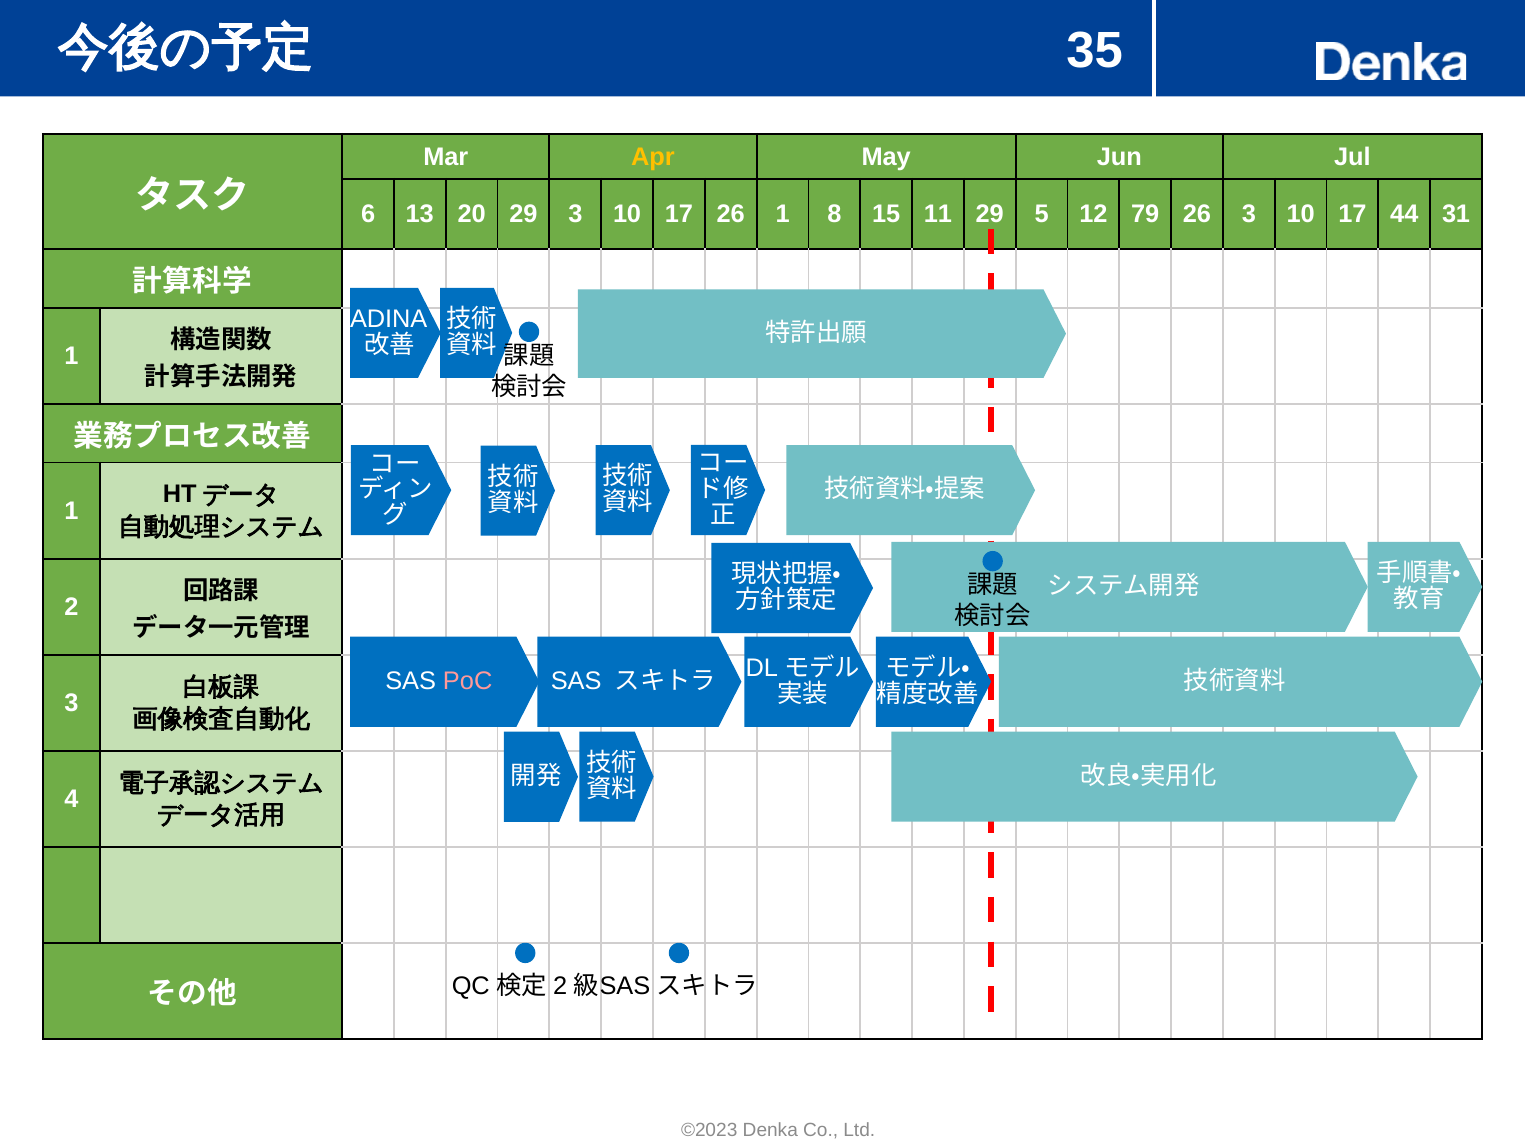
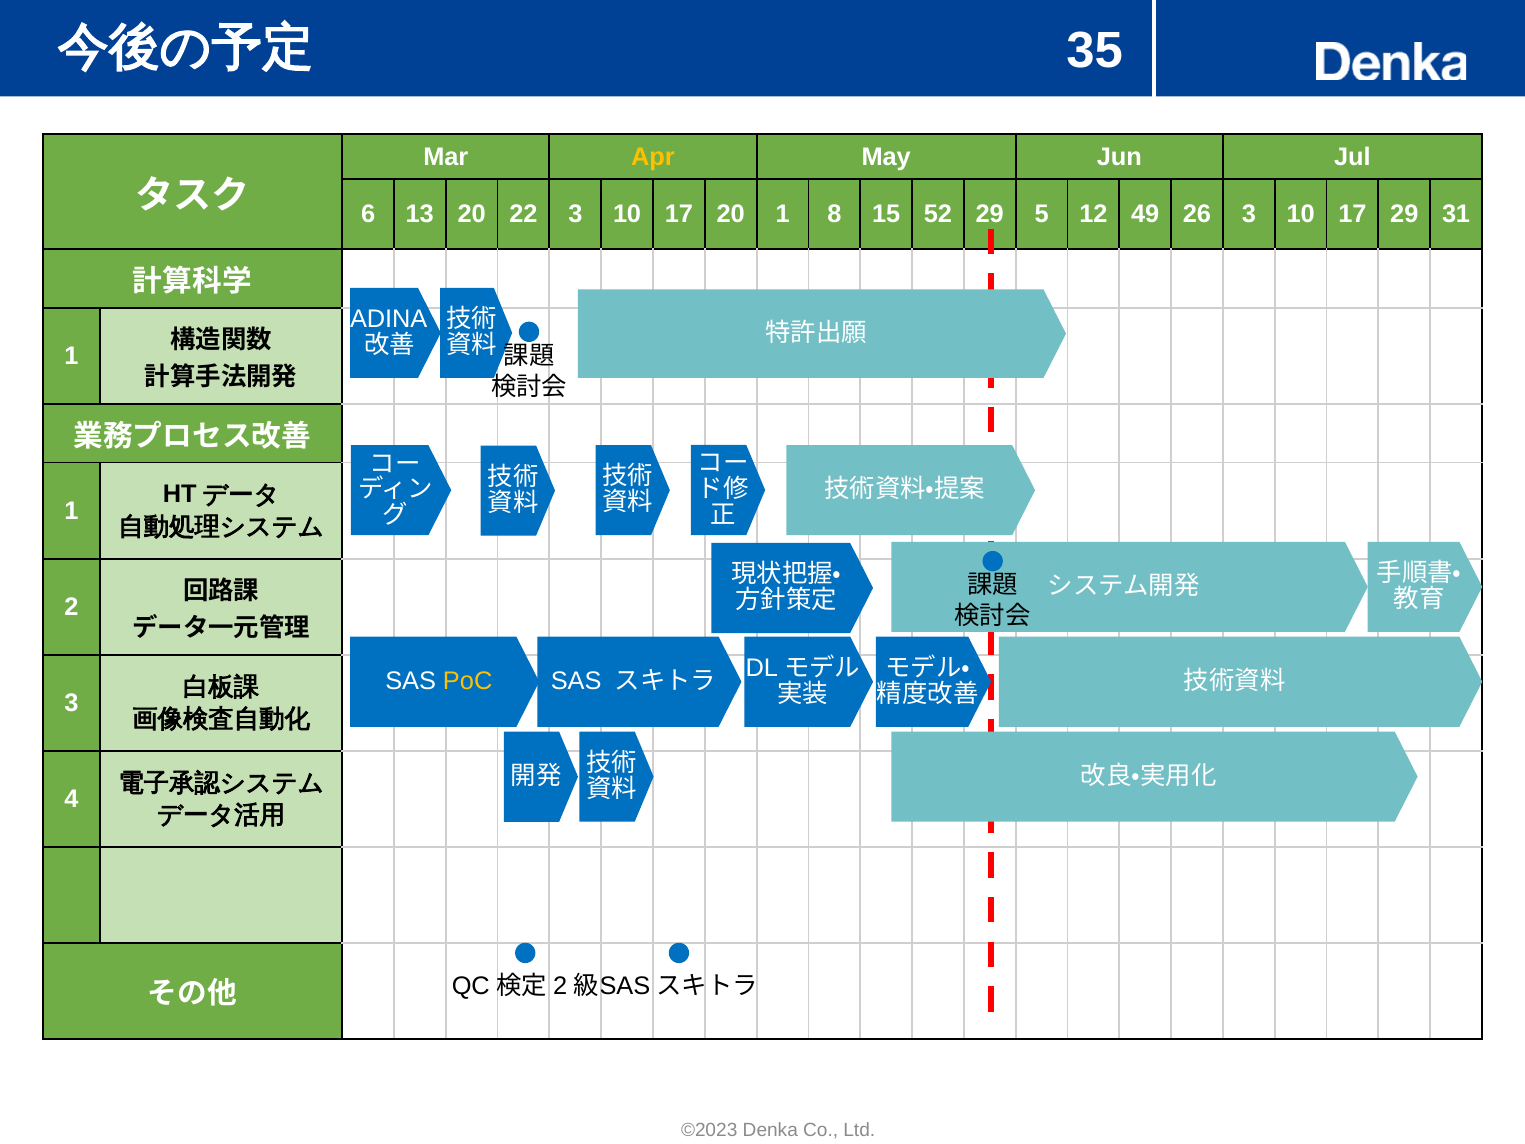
20 29: 29 -> 22
17 26: 26 -> 20
11: 11 -> 52
79: 79 -> 49
17 44: 44 -> 29
PoC colour: pink -> yellow
